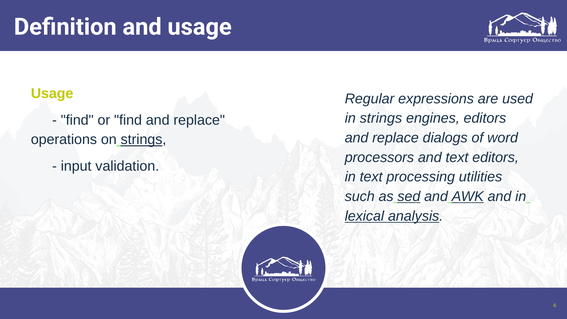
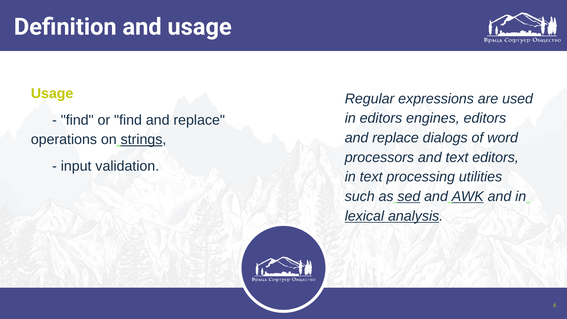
in strings: strings -> editors
